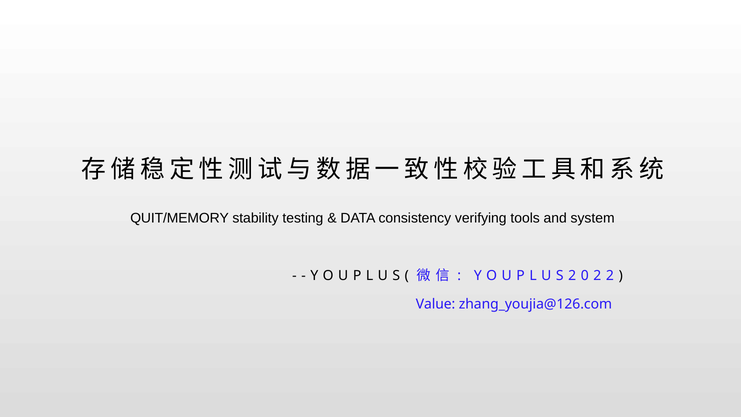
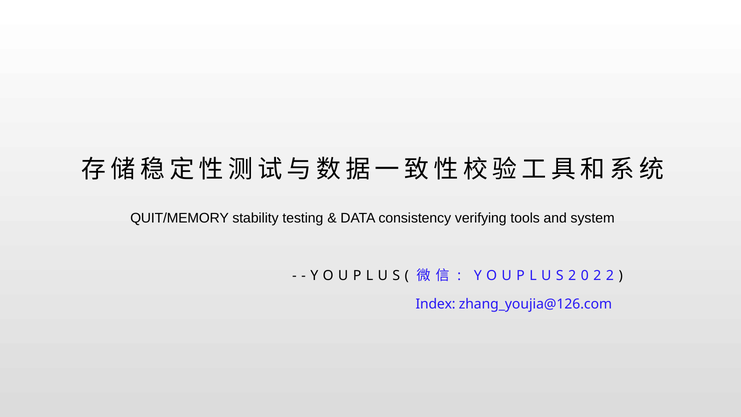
Value: Value -> Index
